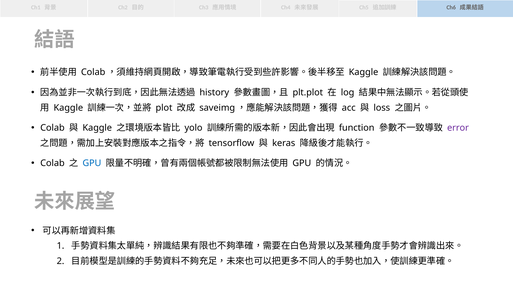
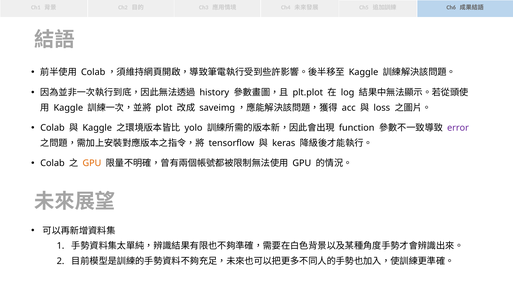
GPU at (92, 164) colour: blue -> orange
